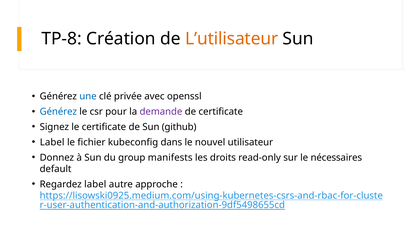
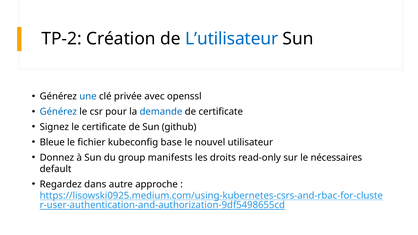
TP-8: TP-8 -> TP-2
L’utilisateur colour: orange -> blue
demande colour: purple -> blue
Label at (52, 142): Label -> Bleue
dans: dans -> base
Regardez label: label -> dans
